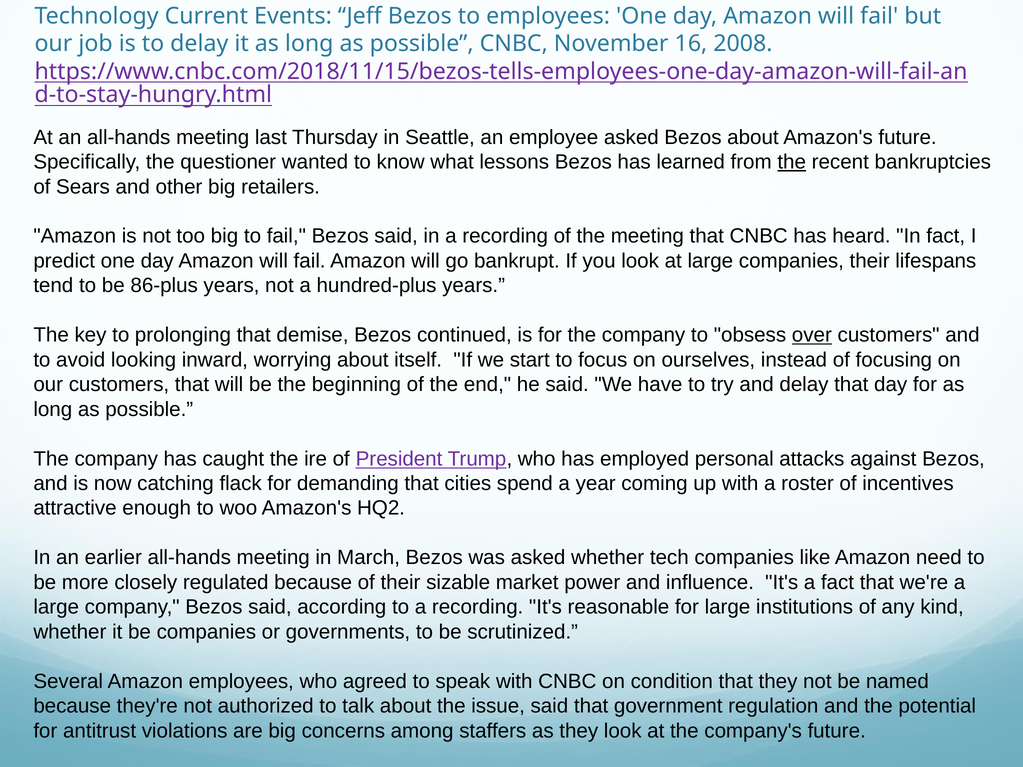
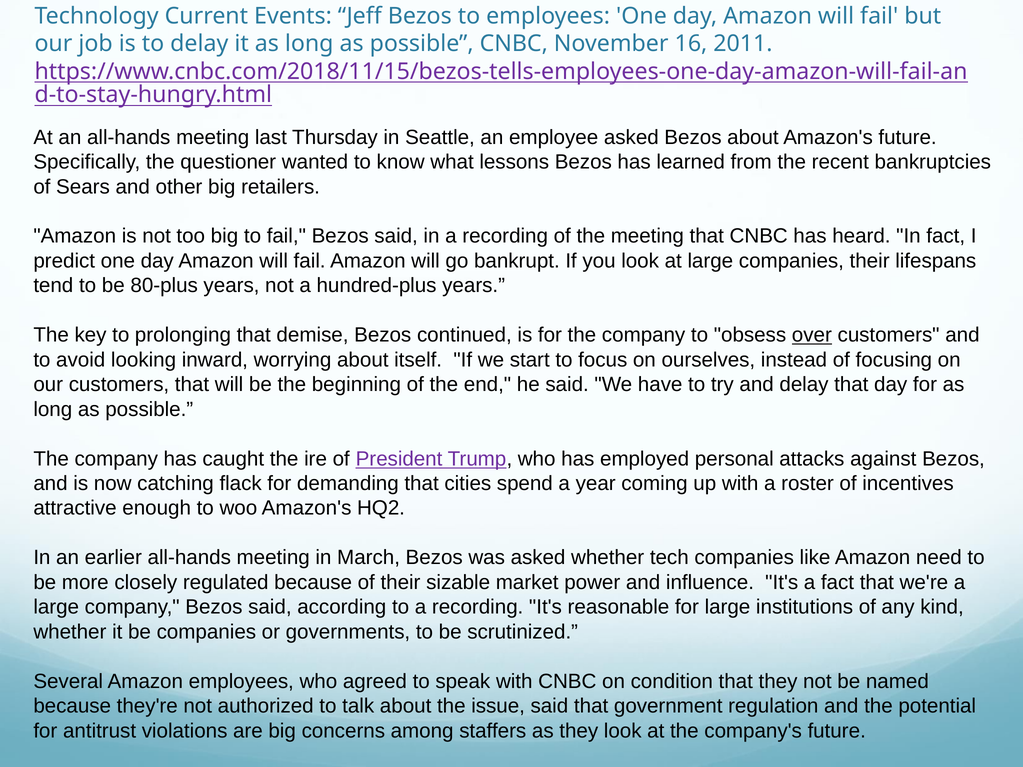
2008: 2008 -> 2011
the at (792, 162) underline: present -> none
86-plus: 86-plus -> 80-plus
